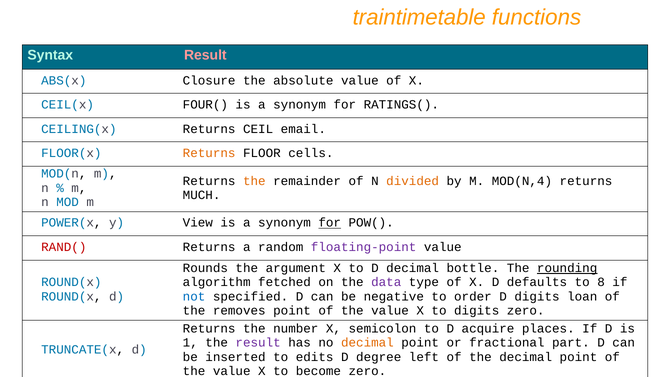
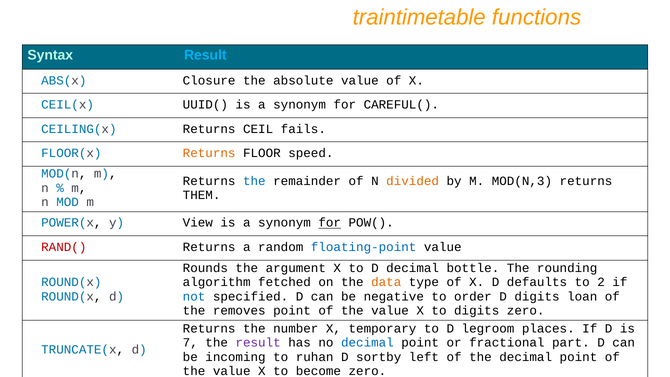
Result at (205, 55) colour: pink -> light blue
FOUR(: FOUR( -> UUID(
RATINGS(: RATINGS( -> CAREFUL(
email: email -> fails
cells: cells -> speed
the at (254, 181) colour: orange -> blue
MOD(N,4: MOD(N,4 -> MOD(N,3
MUCH: MUCH -> THEM
floating-point colour: purple -> blue
rounding underline: present -> none
data colour: purple -> orange
8: 8 -> 2
semicolon: semicolon -> temporary
acquire: acquire -> legroom
1: 1 -> 7
decimal at (367, 343) colour: orange -> blue
inserted: inserted -> incoming
edits: edits -> ruhan
degree: degree -> sortby
